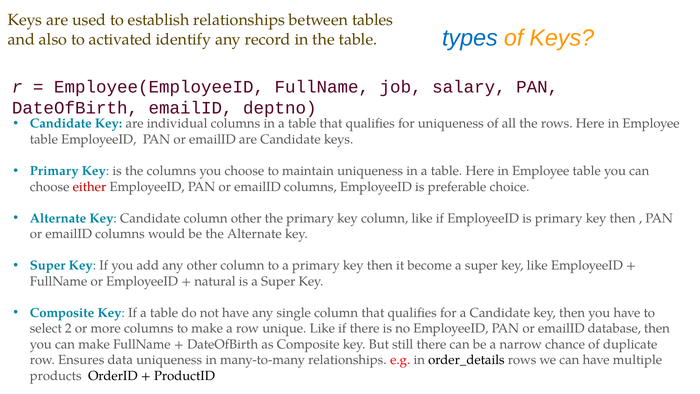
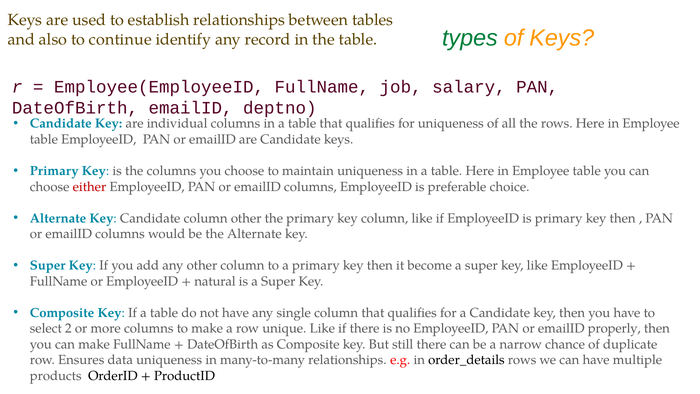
types colour: blue -> green
activated: activated -> continue
database: database -> properly
